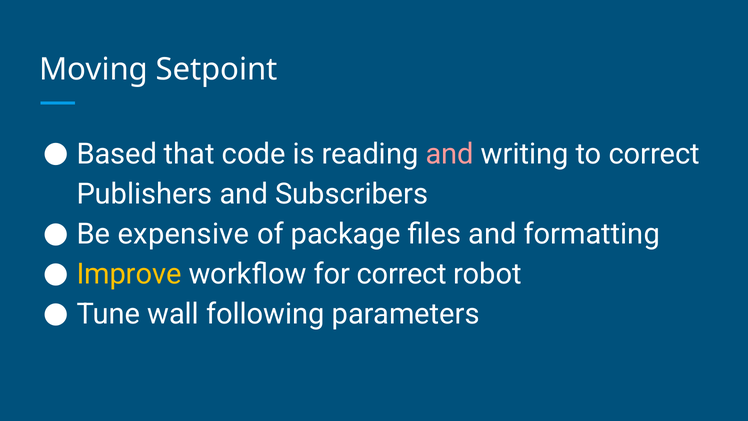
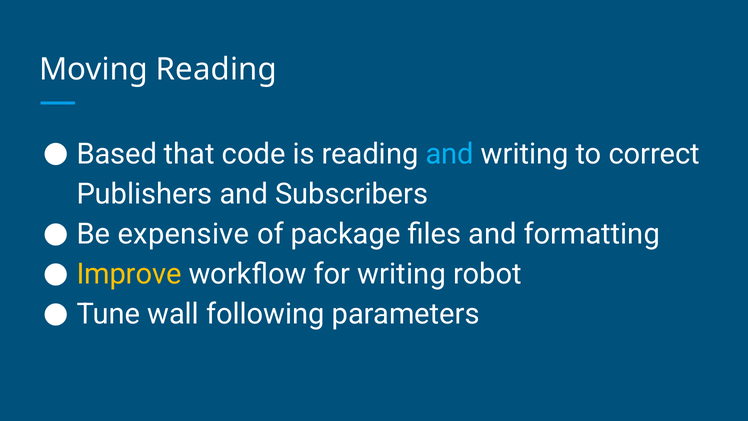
Moving Setpoint: Setpoint -> Reading
and at (450, 154) colour: pink -> light blue
for correct: correct -> writing
